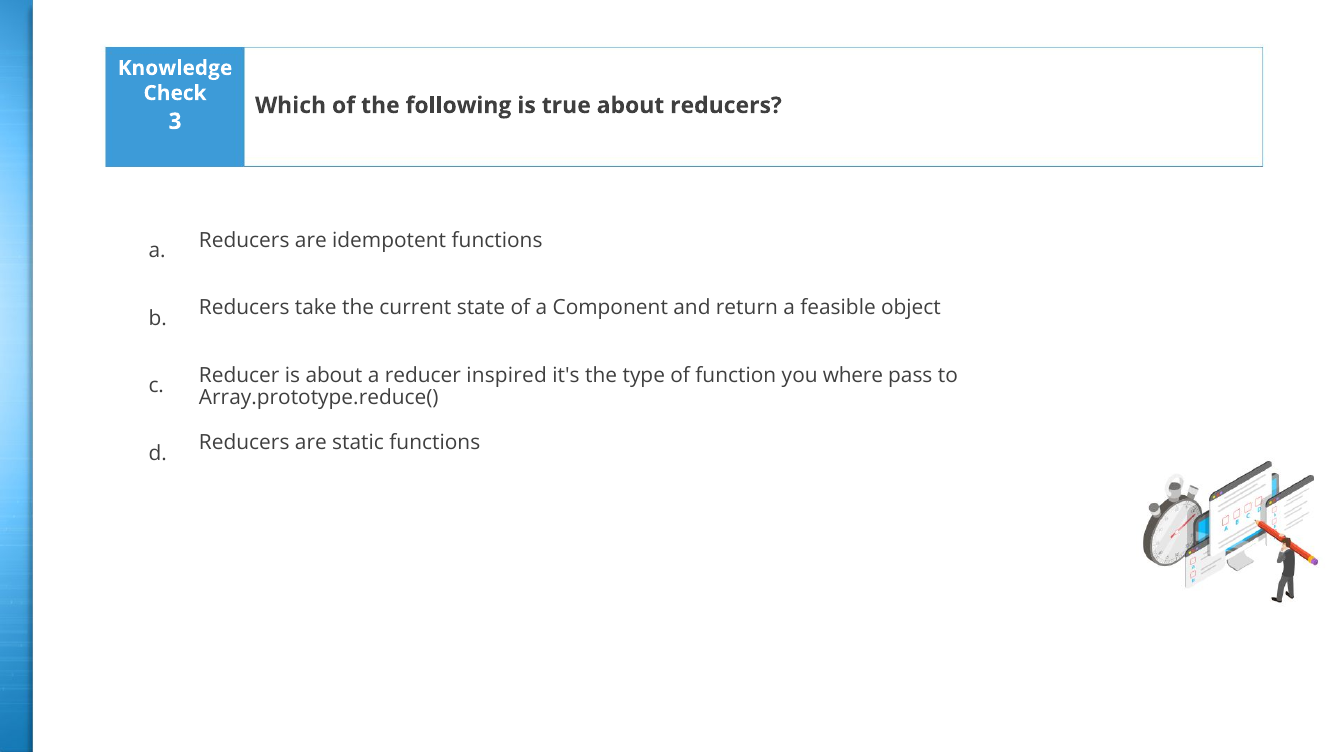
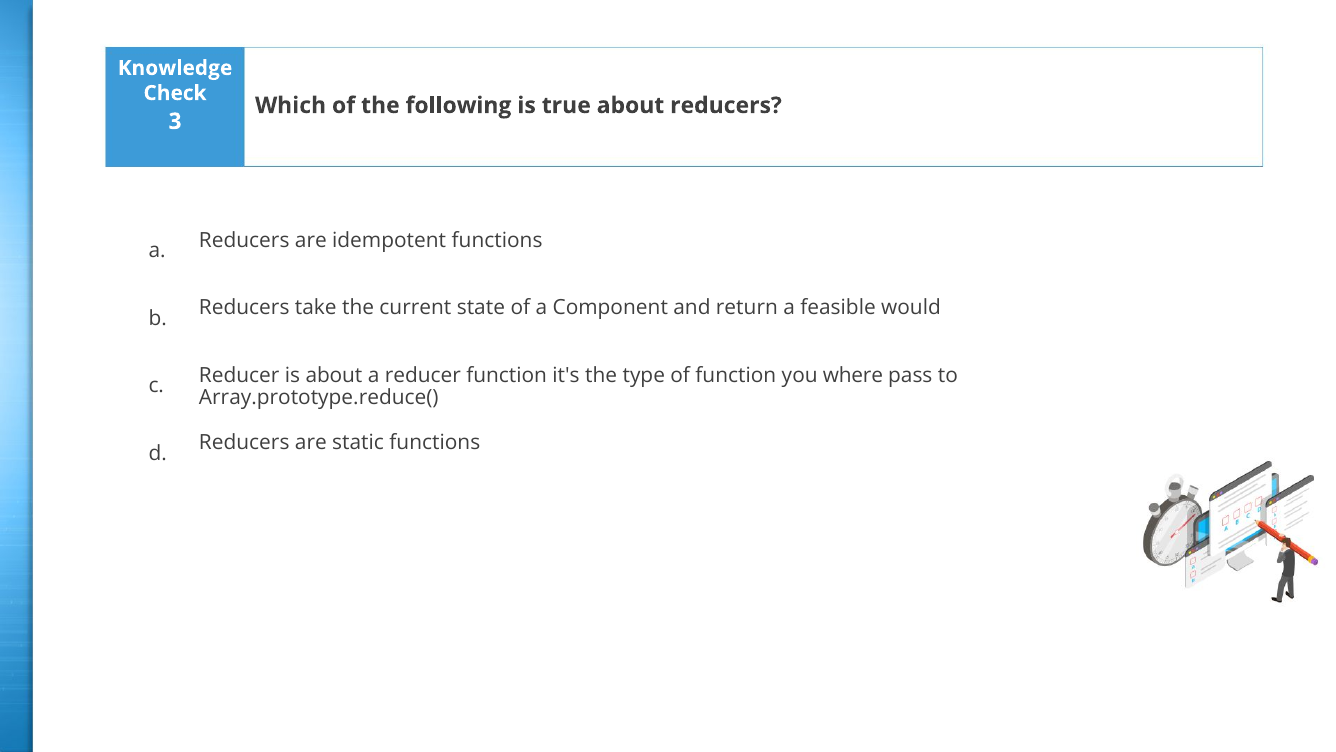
object: object -> would
reducer inspired: inspired -> function
